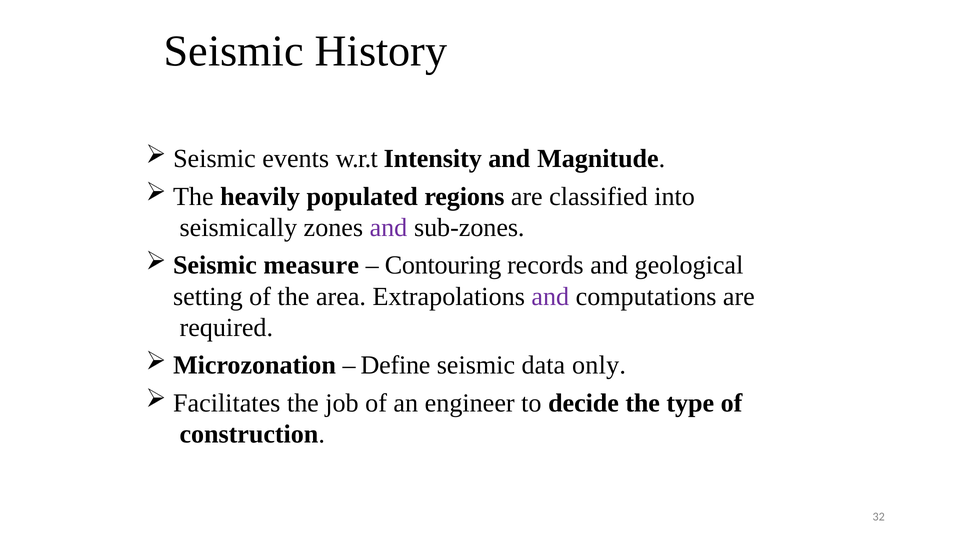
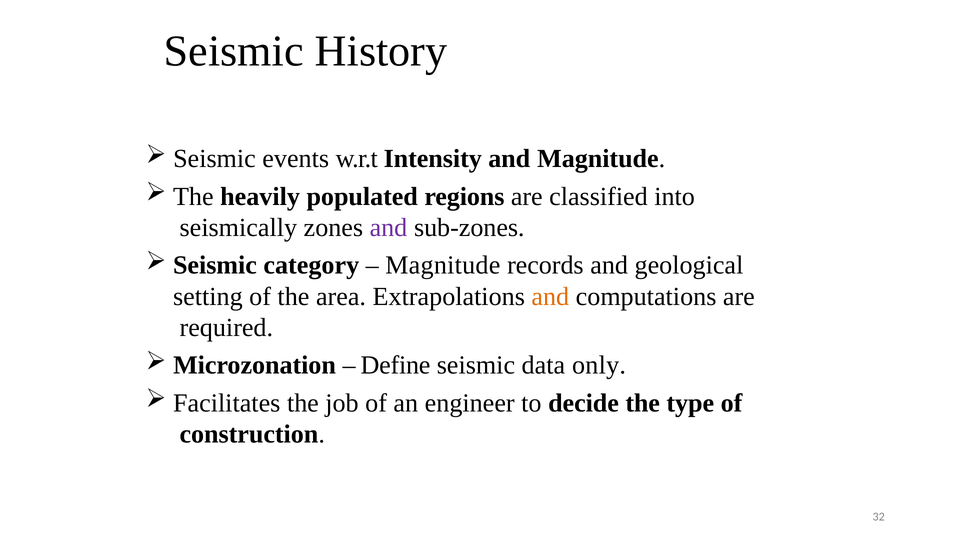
measure: measure -> category
Contouring at (443, 265): Contouring -> Magnitude
and at (550, 297) colour: purple -> orange
